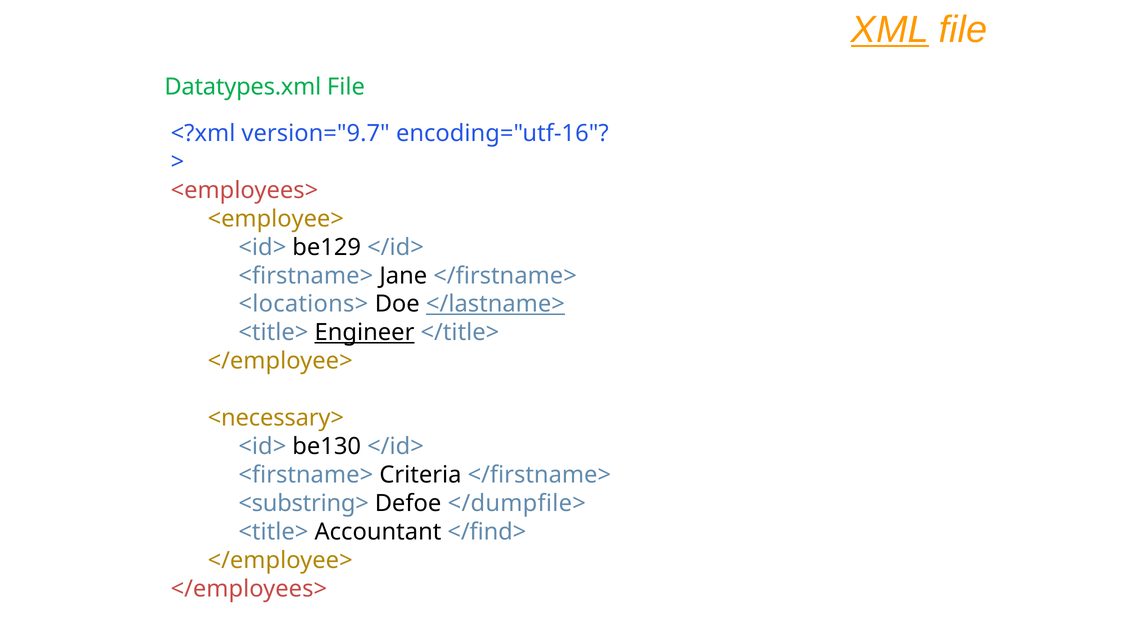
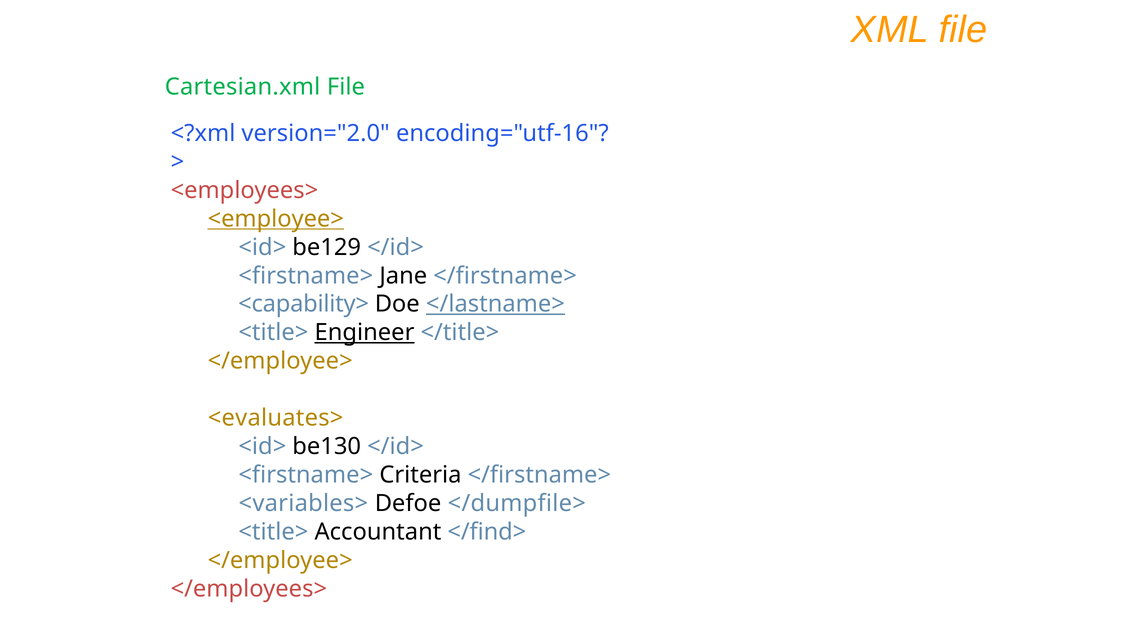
XML underline: present -> none
Datatypes.xml: Datatypes.xml -> Cartesian.xml
version="9.7: version="9.7 -> version="2.0
<employee> underline: none -> present
<locations>: <locations> -> <capability>
<necessary>: <necessary> -> <evaluates>
<substring>: <substring> -> <variables>
